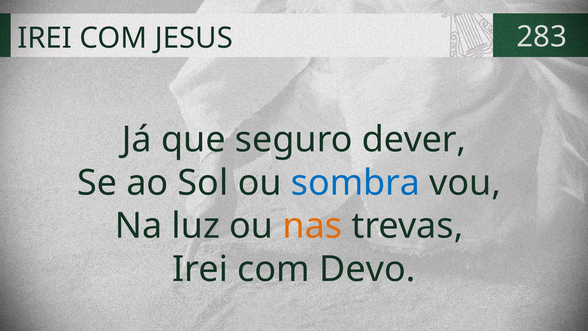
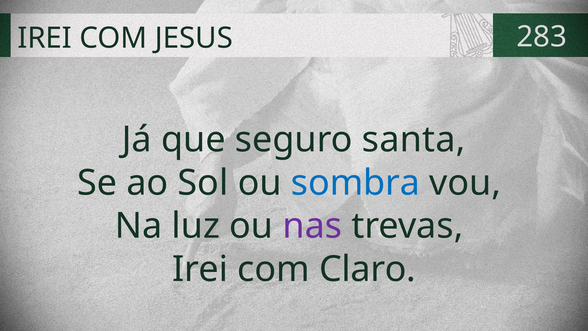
dever: dever -> santa
nas colour: orange -> purple
Devo: Devo -> Claro
